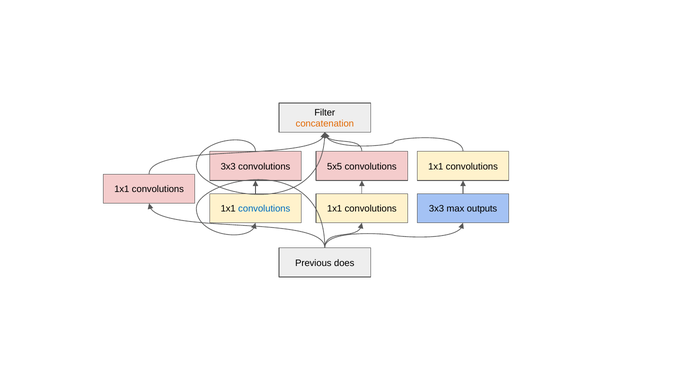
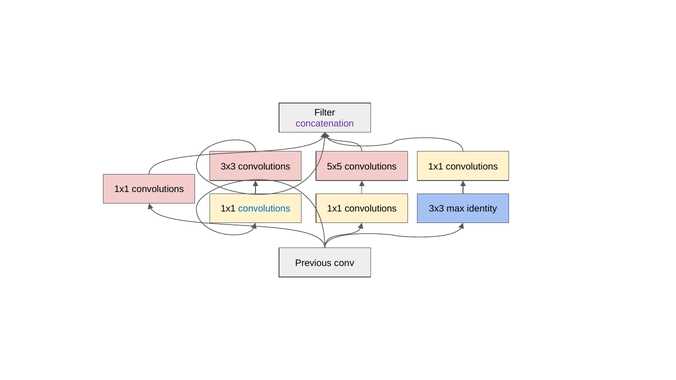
concatenation colour: orange -> purple
outputs: outputs -> identity
does: does -> conv
